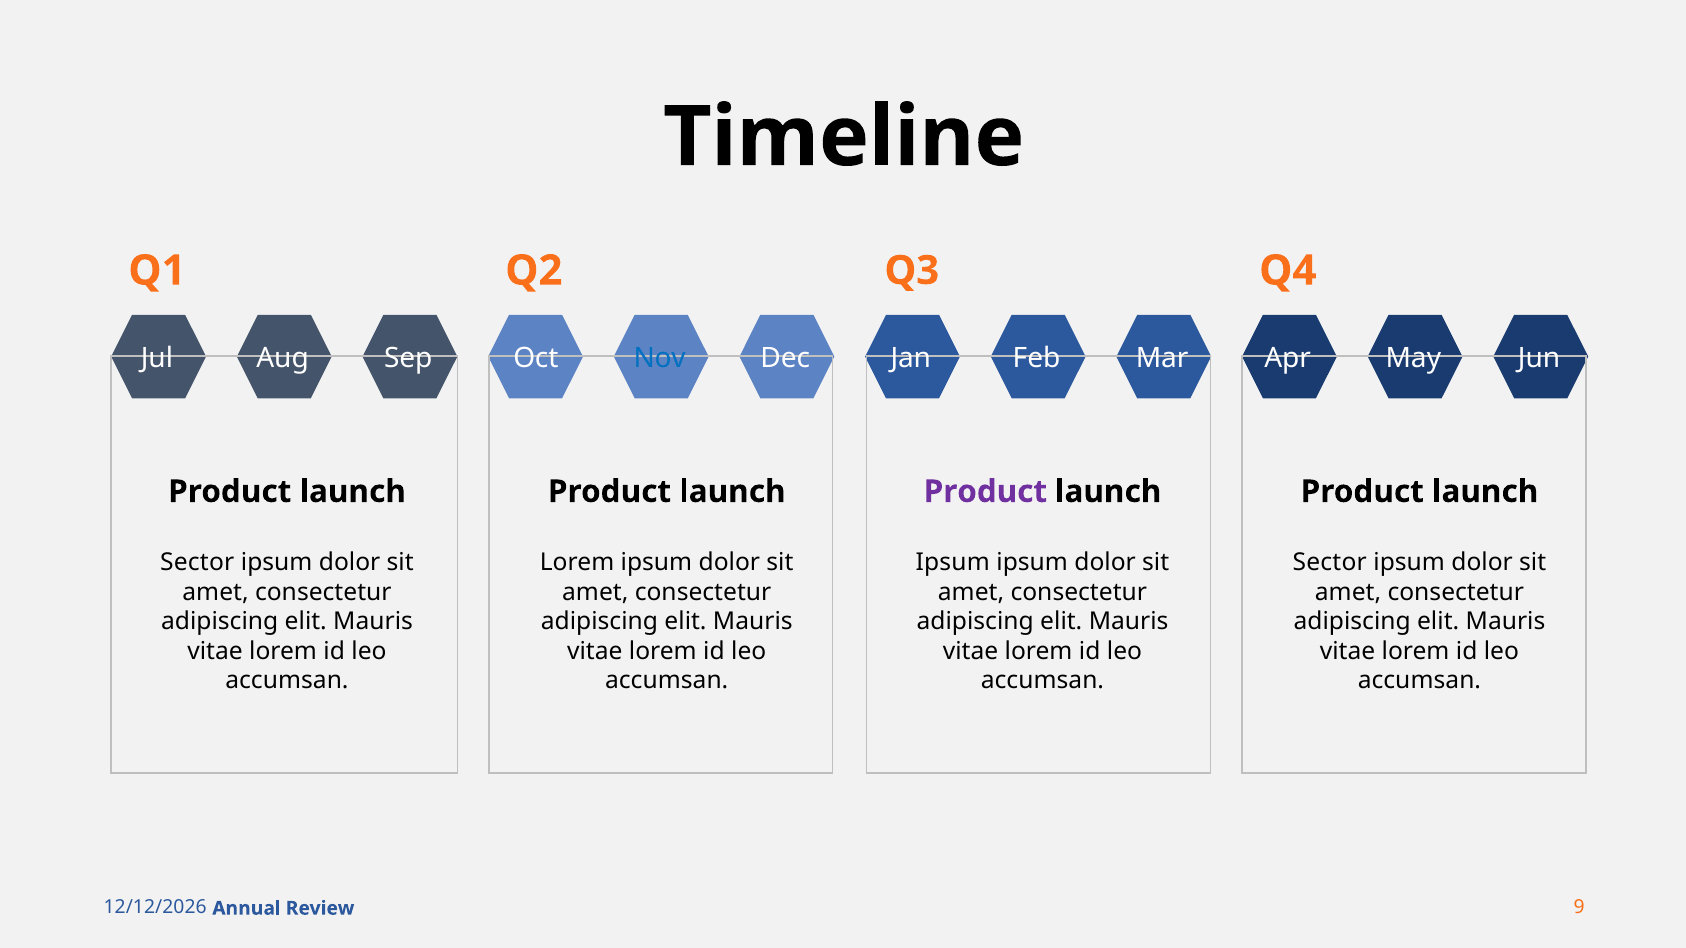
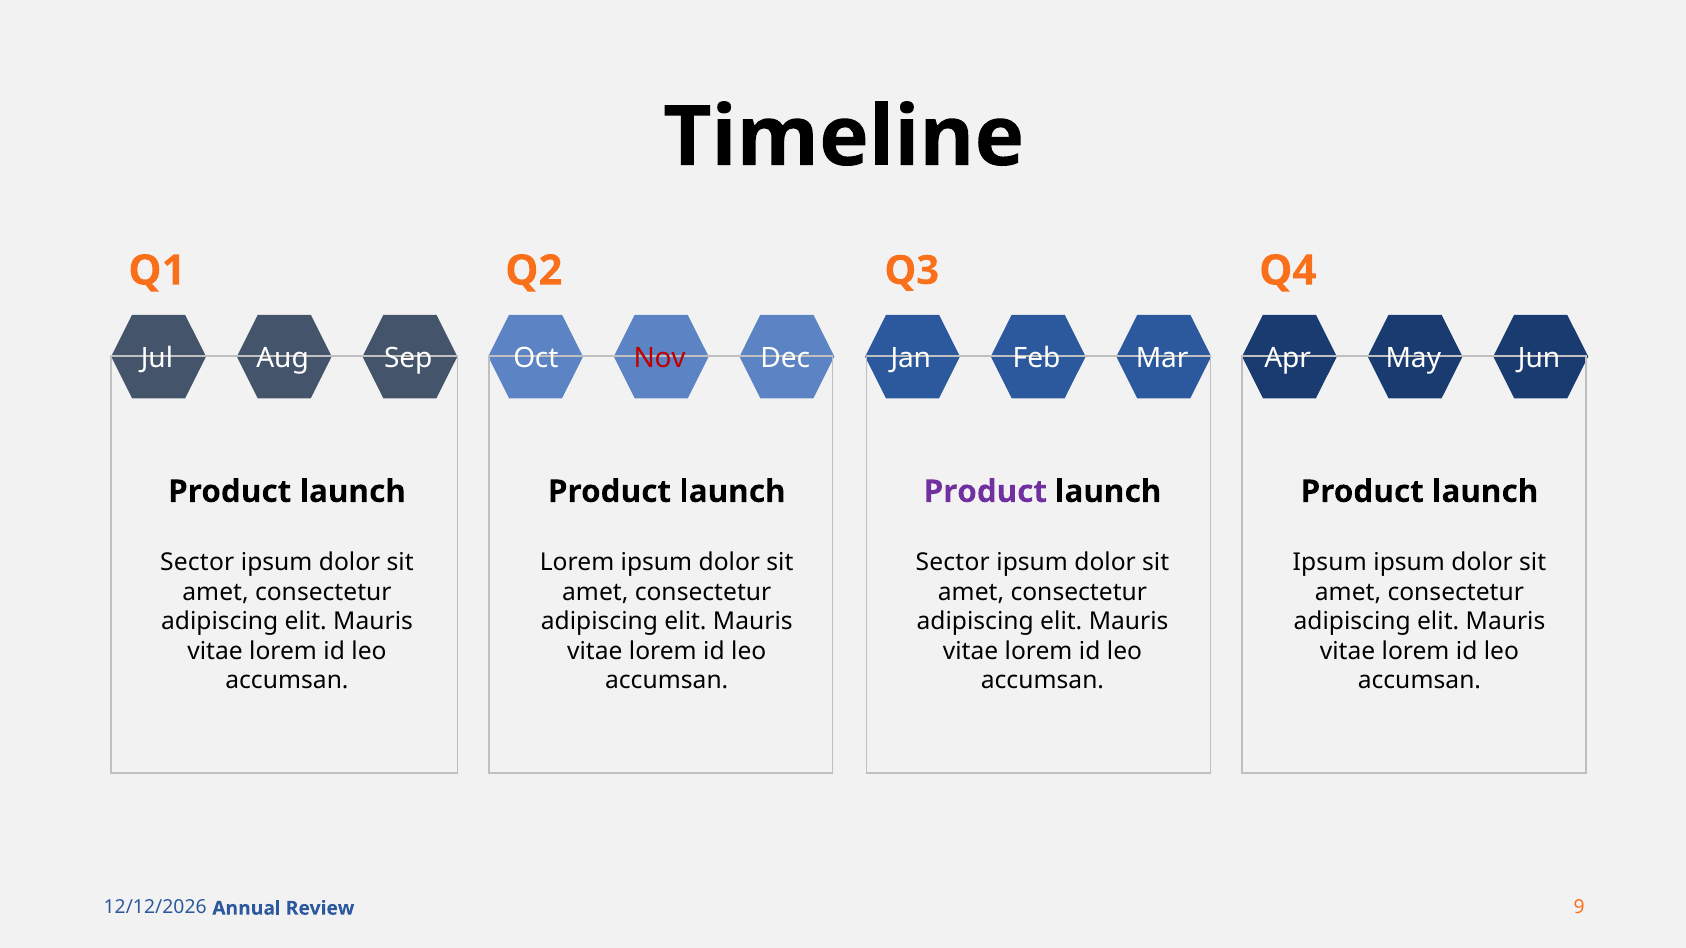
Nov colour: blue -> red
Ipsum at (953, 563): Ipsum -> Sector
Sector at (1330, 563): Sector -> Ipsum
